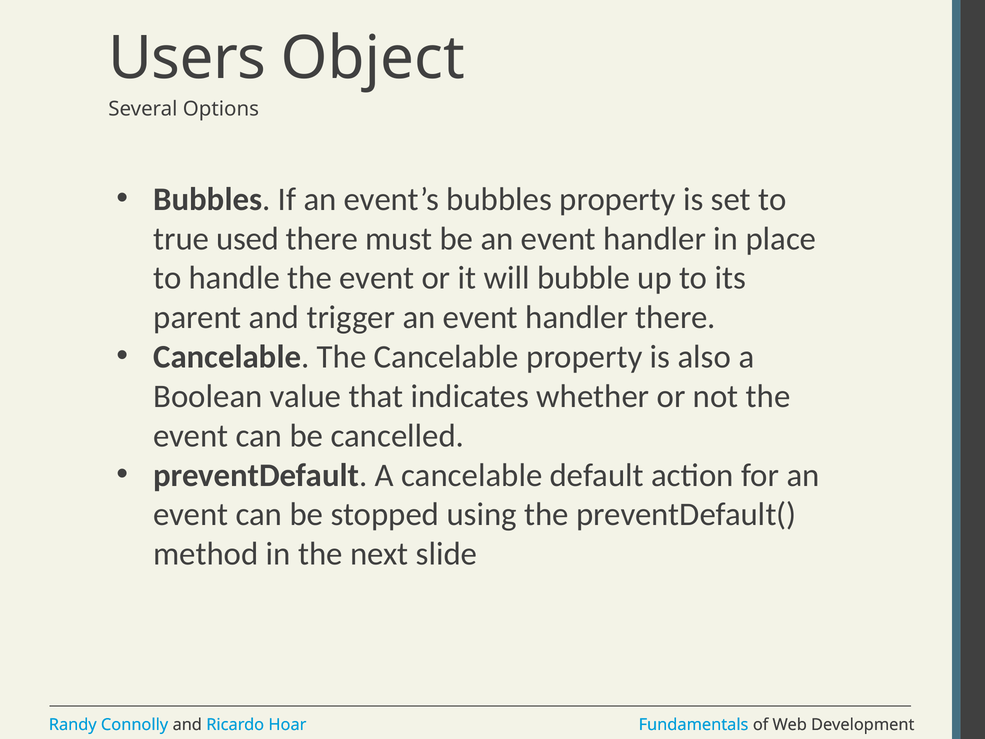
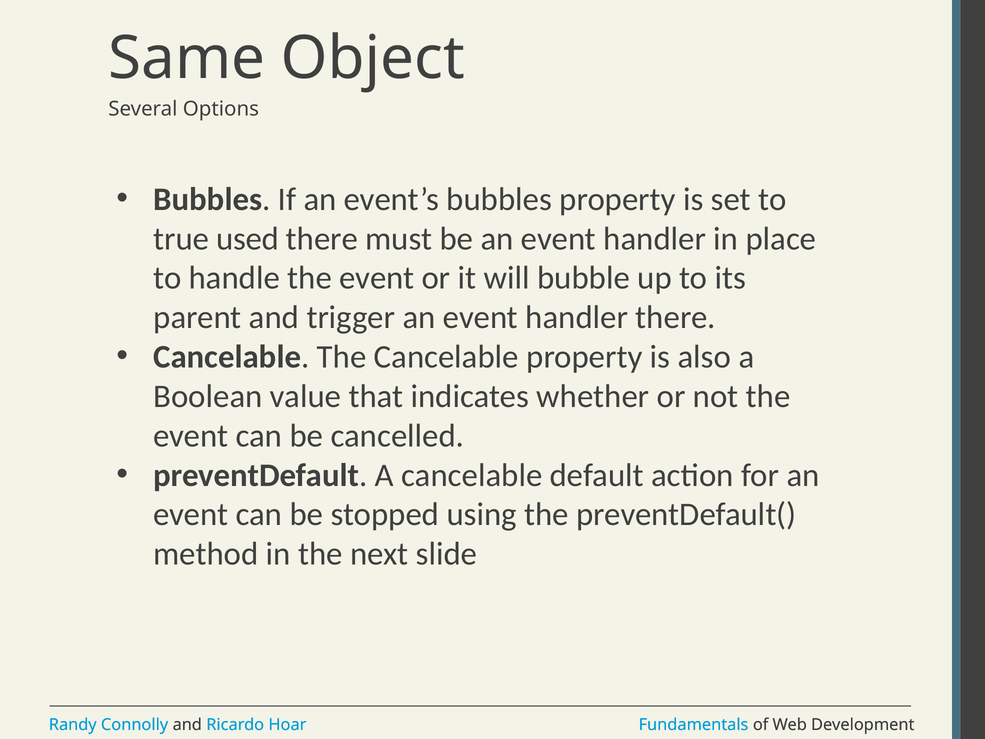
Users: Users -> Same
